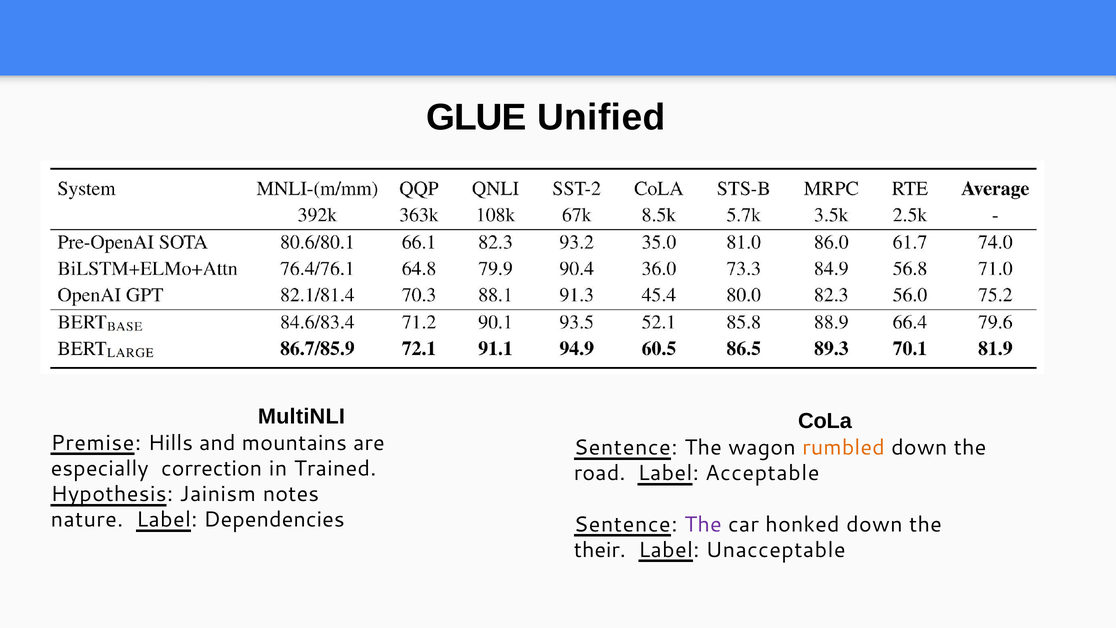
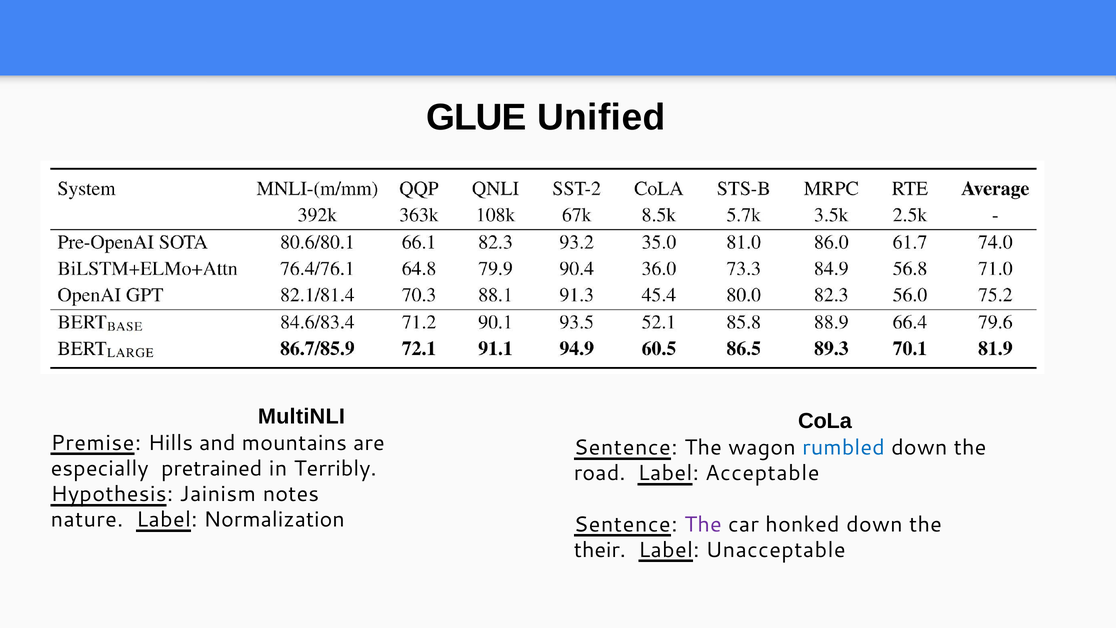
rumbled colour: orange -> blue
correction: correction -> pretrained
Trained: Trained -> Terribly
Dependencies: Dependencies -> Normalization
